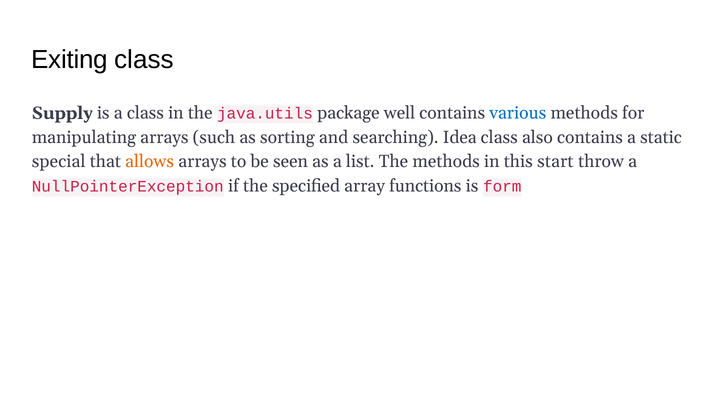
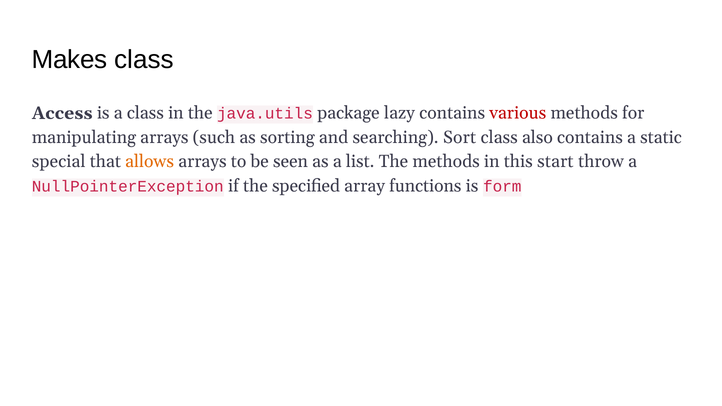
Exiting: Exiting -> Makes
Supply: Supply -> Access
well: well -> lazy
various colour: blue -> red
Idea: Idea -> Sort
